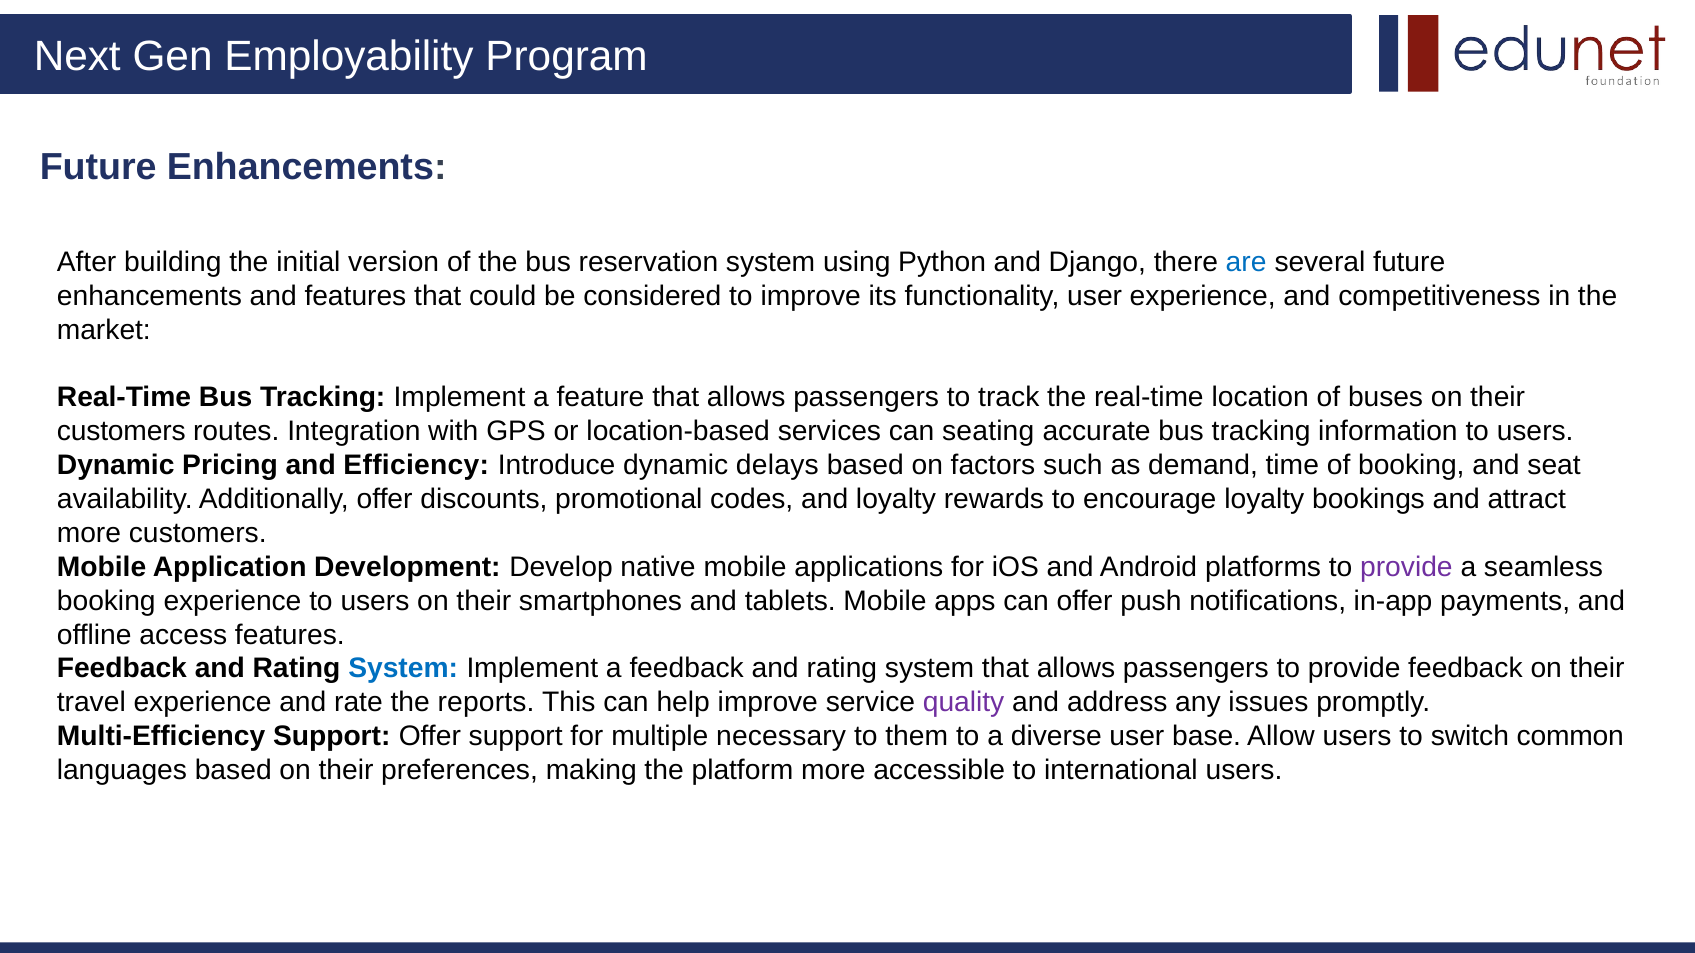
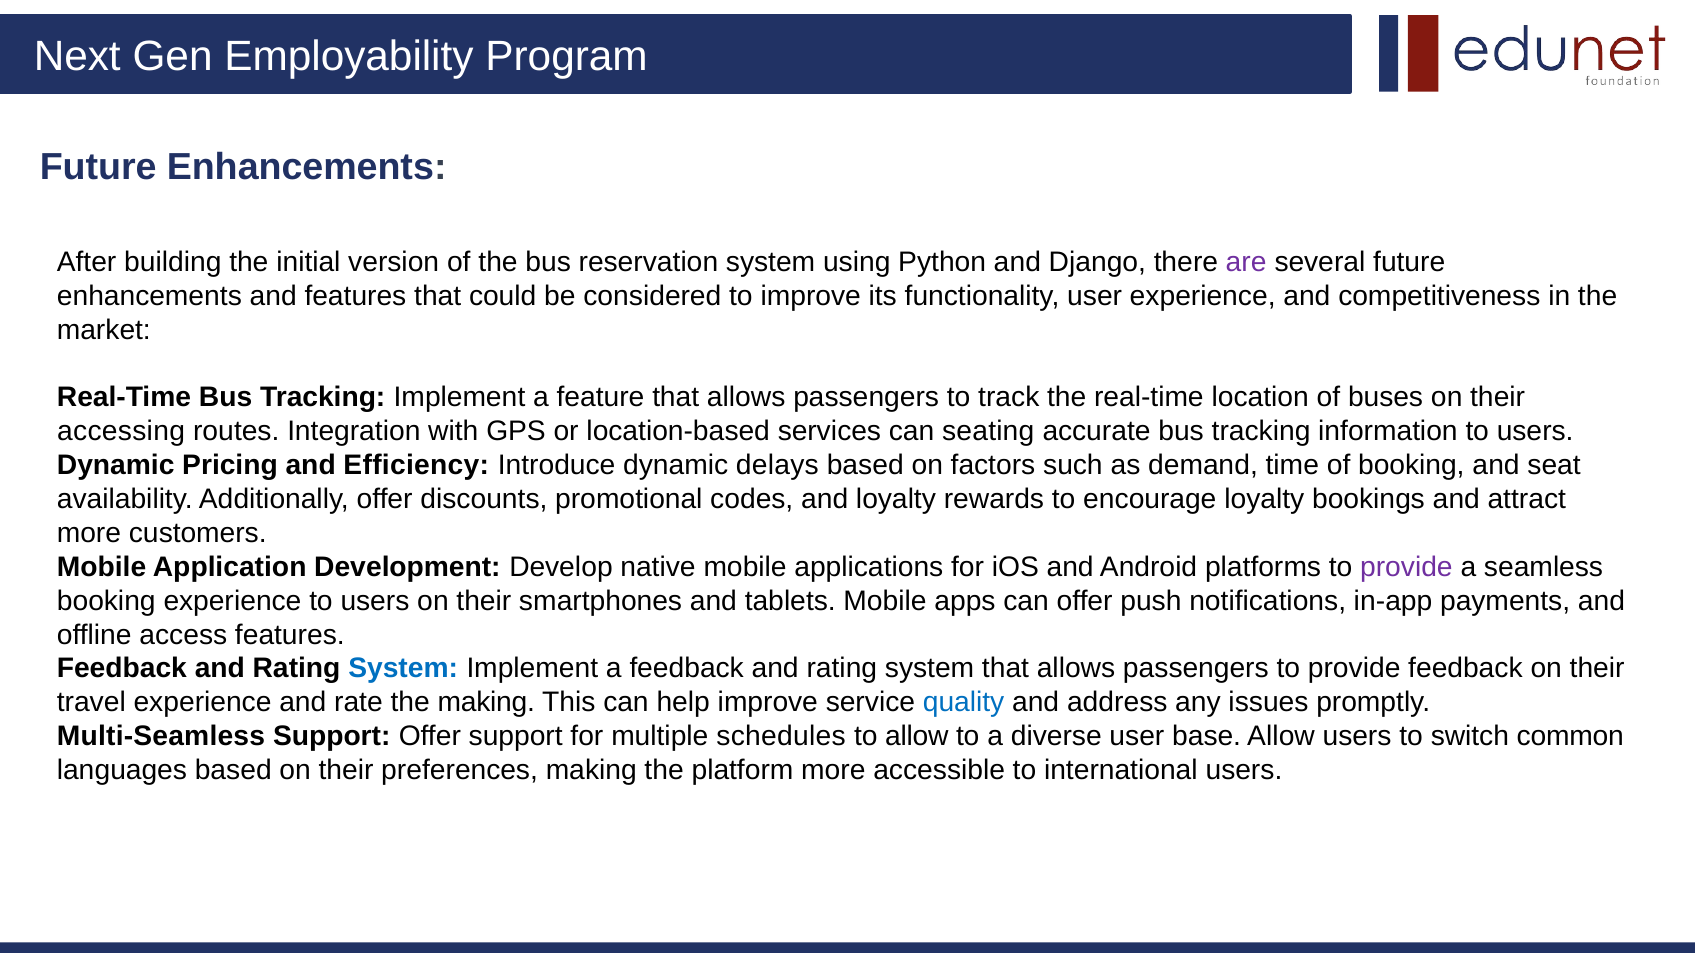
are colour: blue -> purple
customers at (121, 432): customers -> accessing
the reports: reports -> making
quality colour: purple -> blue
Multi-Efficiency: Multi-Efficiency -> Multi-Seamless
necessary: necessary -> schedules
to them: them -> allow
